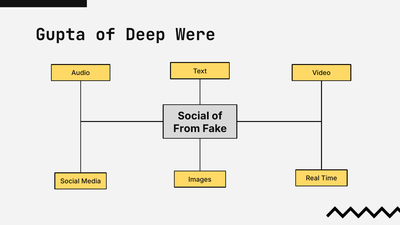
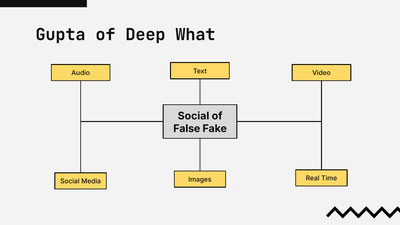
Were: Were -> What
From: From -> False
